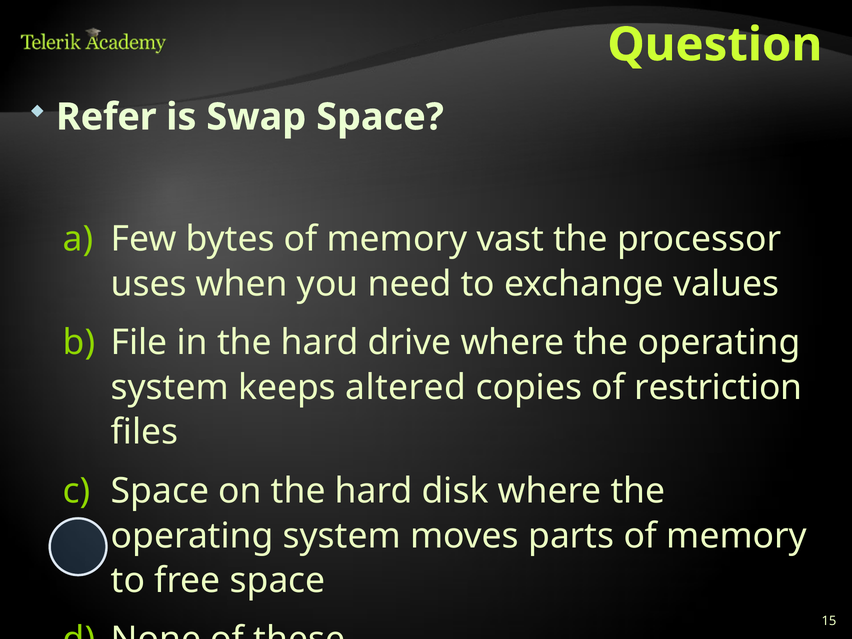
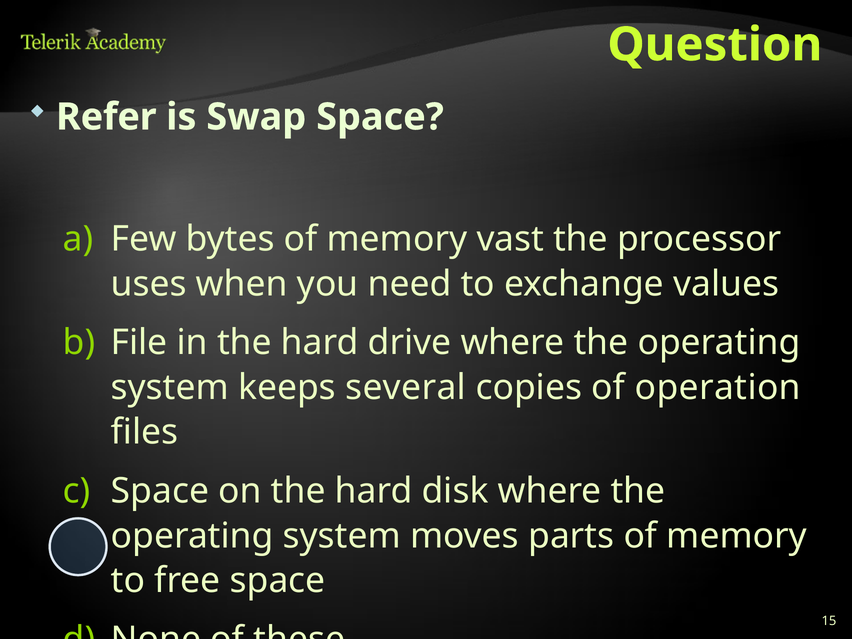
altered: altered -> several
restriction: restriction -> operation
